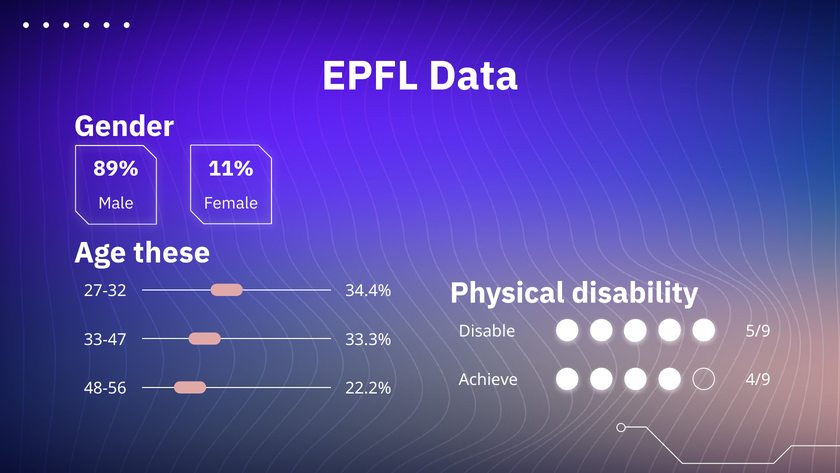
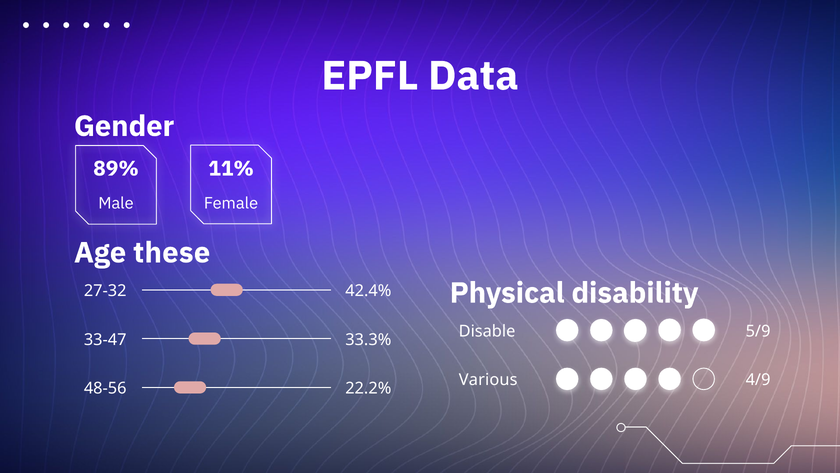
34.4%: 34.4% -> 42.4%
Achieve: Achieve -> Various
